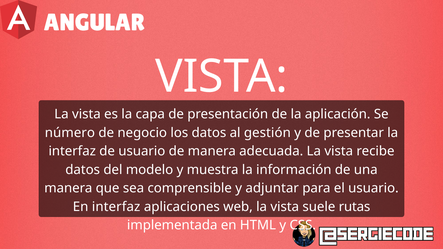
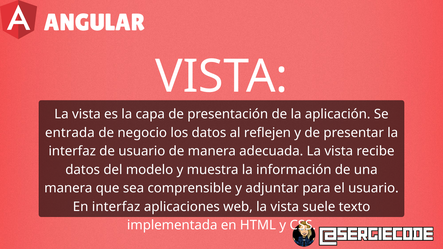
número: número -> entrada
gestión: gestión -> reflejen
rutas: rutas -> texto
